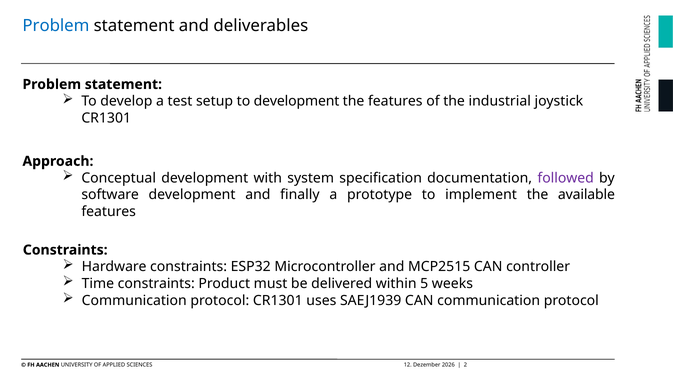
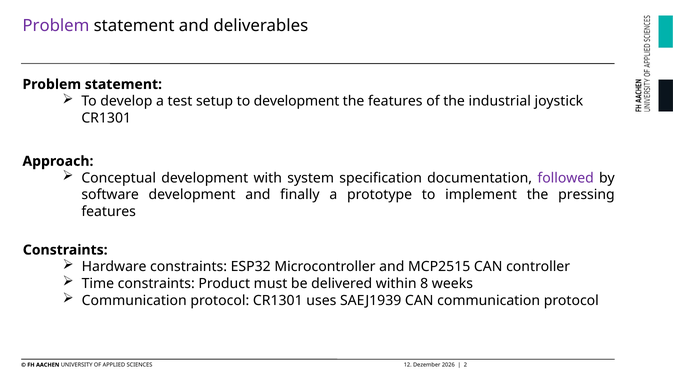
Problem at (56, 26) colour: blue -> purple
available: available -> pressing
5: 5 -> 8
